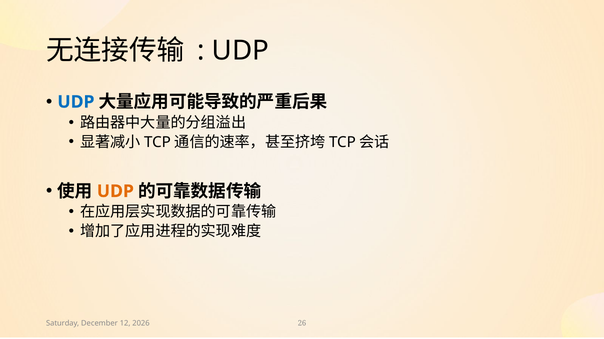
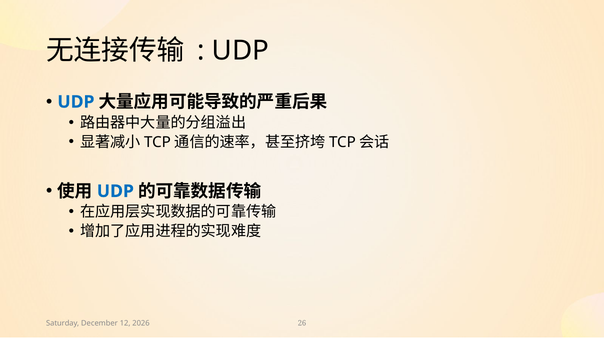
UDP at (115, 192) colour: orange -> blue
